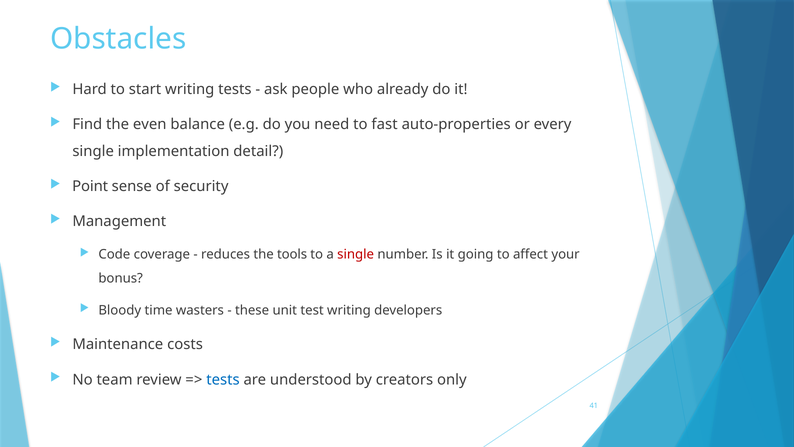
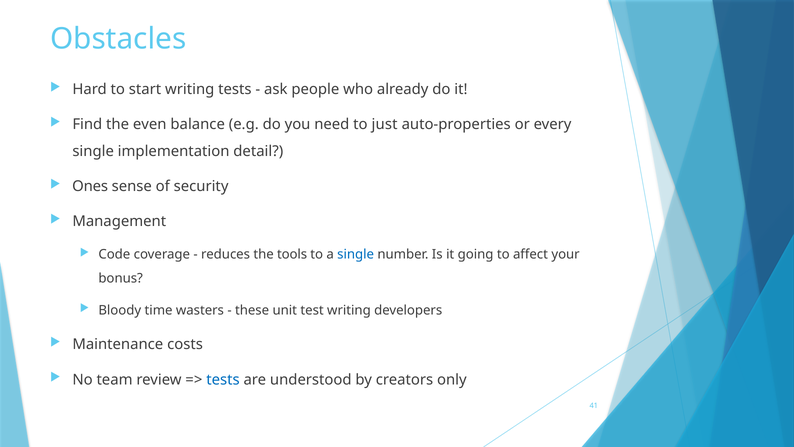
fast: fast -> just
Point: Point -> Ones
single at (356, 254) colour: red -> blue
